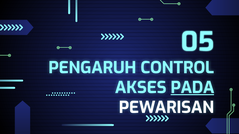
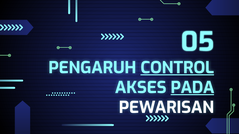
CONTROL underline: none -> present
